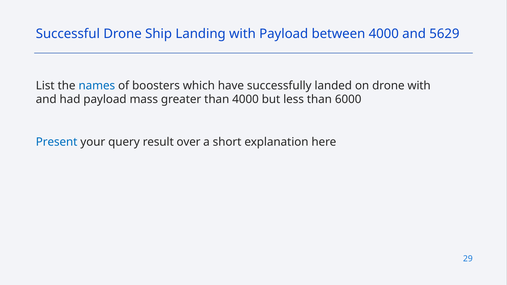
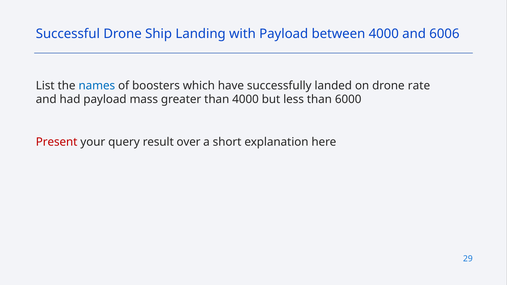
5629: 5629 -> 6006
drone with: with -> rate
Present colour: blue -> red
